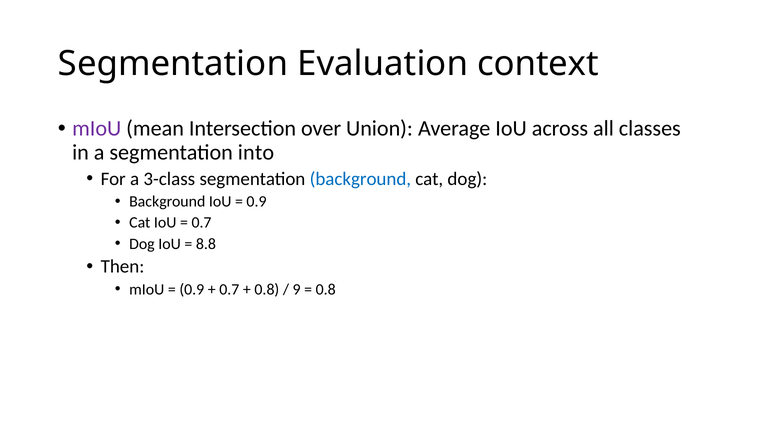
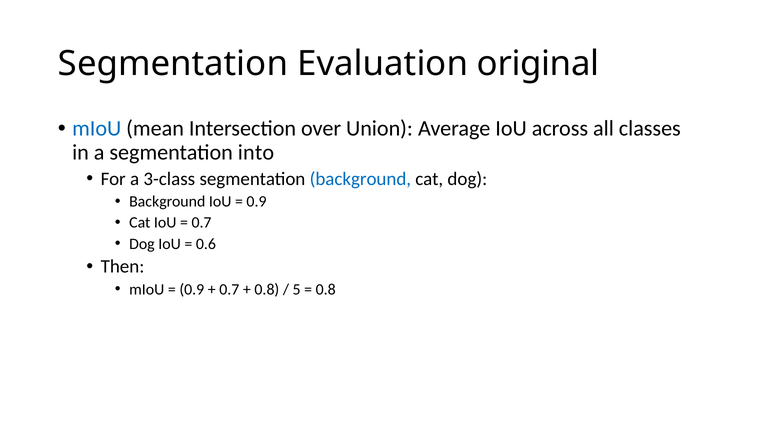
context: context -> original
mIoU at (97, 128) colour: purple -> blue
8.8: 8.8 -> 0.6
9: 9 -> 5
